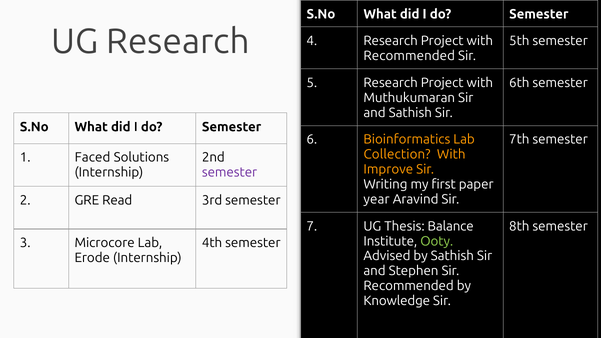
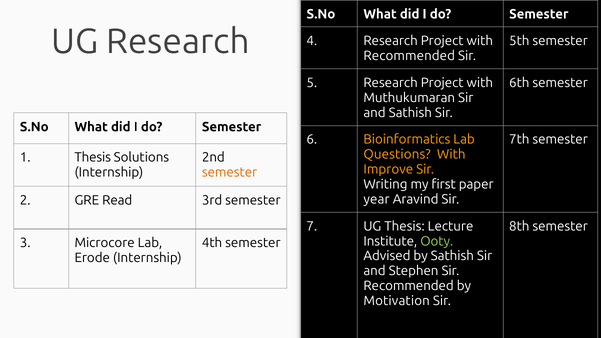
Collection: Collection -> Questions
1 Faced: Faced -> Thesis
semester at (230, 173) colour: purple -> orange
Balance: Balance -> Lecture
Knowledge: Knowledge -> Motivation
